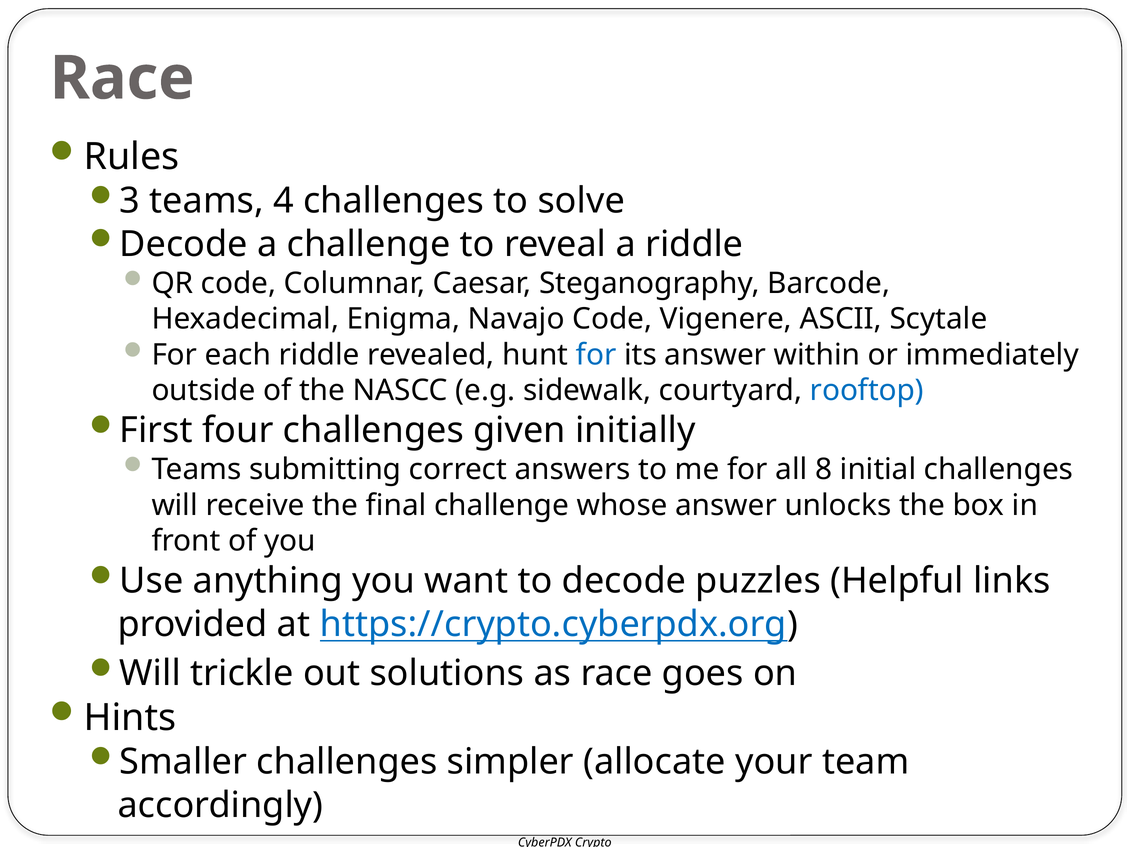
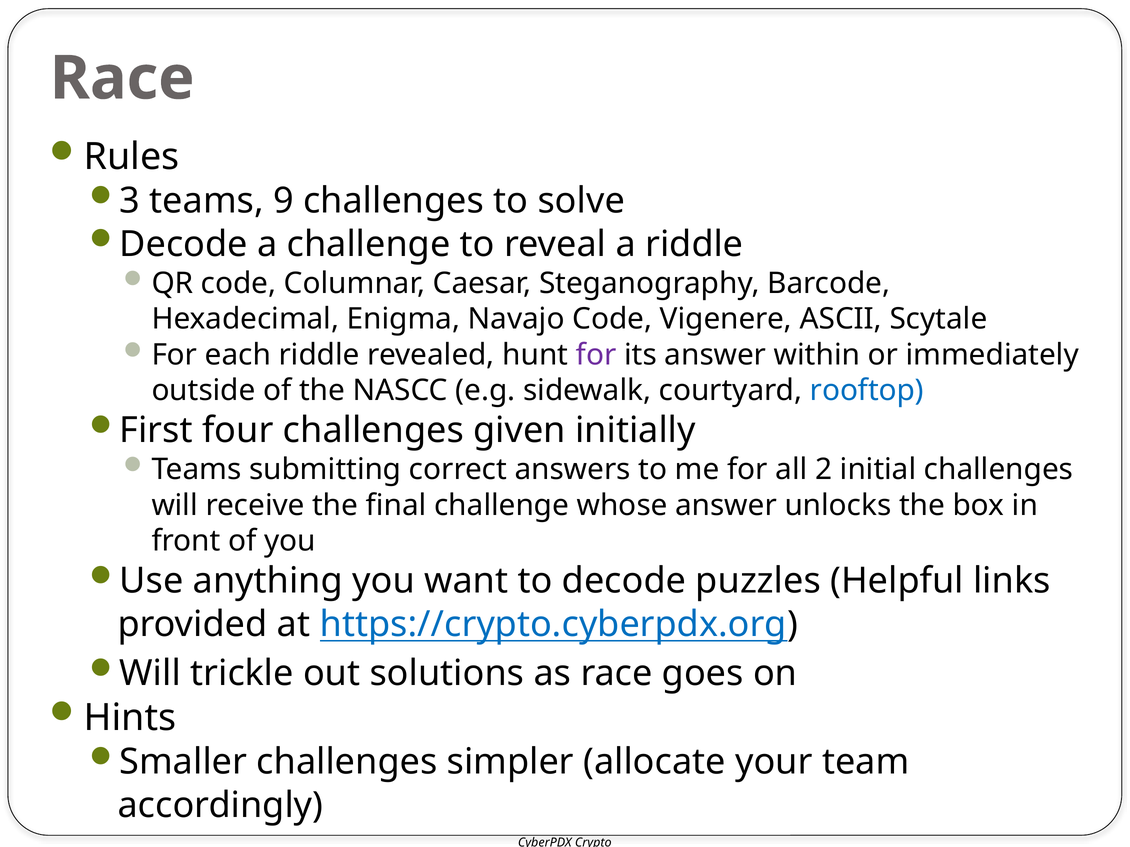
4: 4 -> 9
for at (596, 355) colour: blue -> purple
8: 8 -> 2
